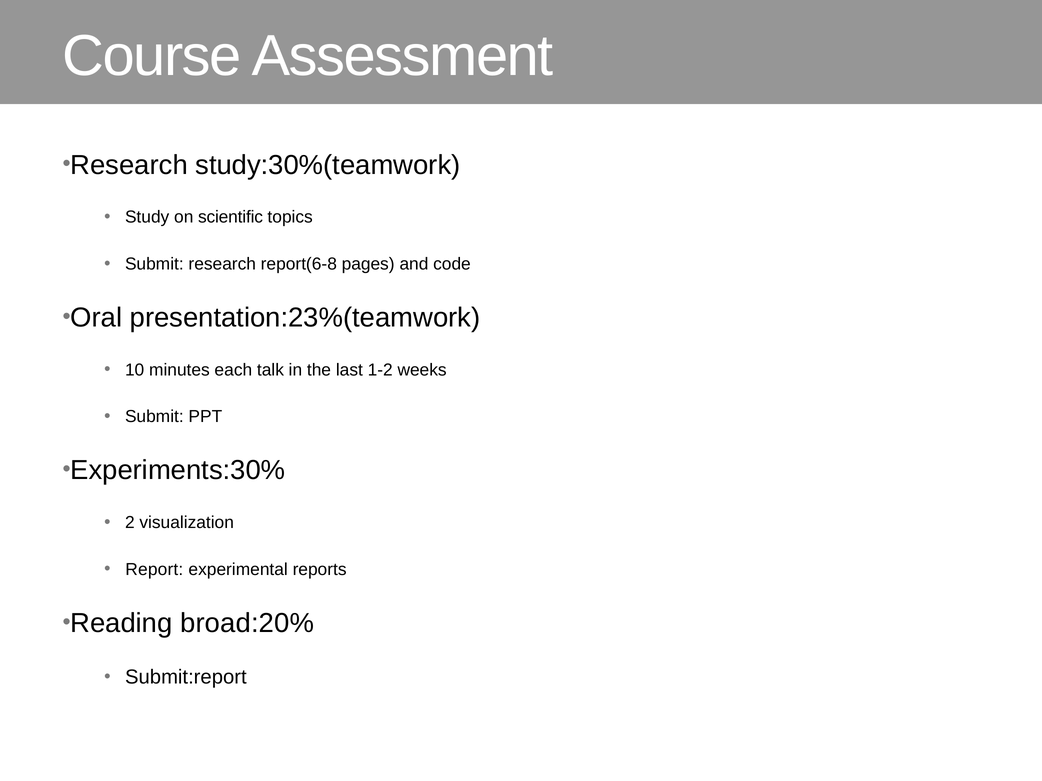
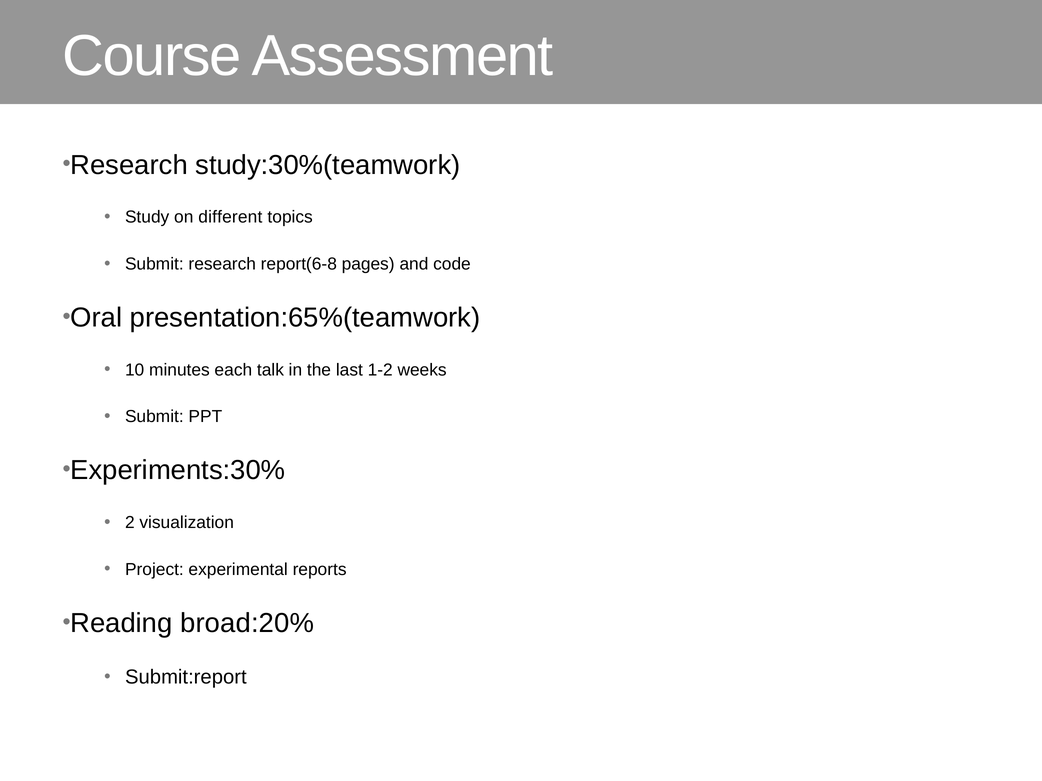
scientific: scientific -> different
presentation:23%(teamwork: presentation:23%(teamwork -> presentation:65%(teamwork
Report: Report -> Project
